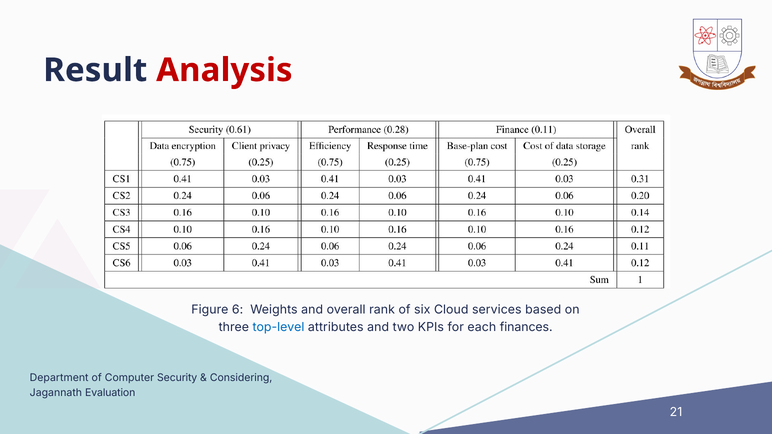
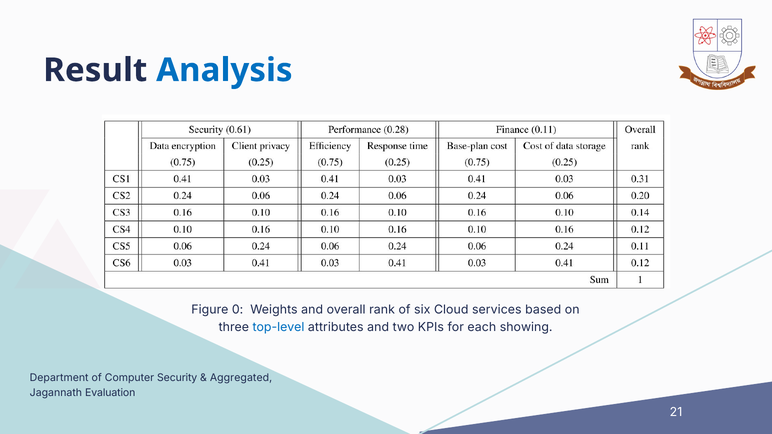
Analysis colour: red -> blue
6: 6 -> 0
finances: finances -> showing
Considering: Considering -> Aggregated
